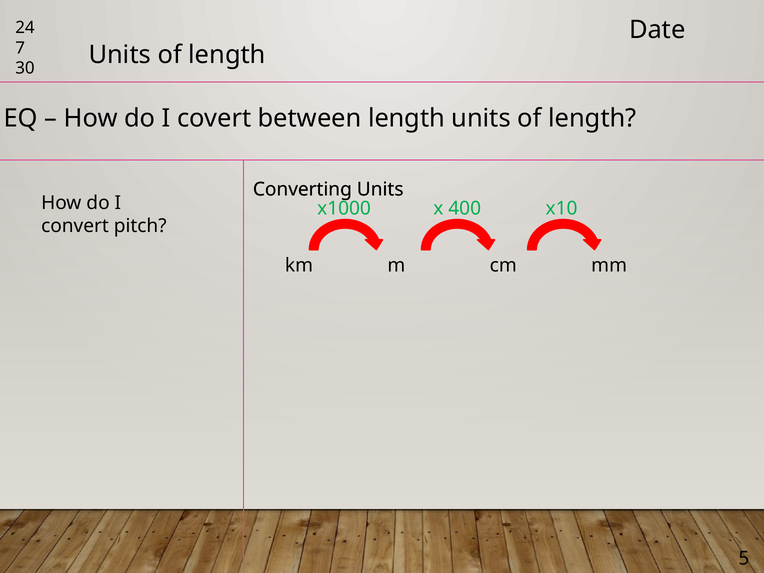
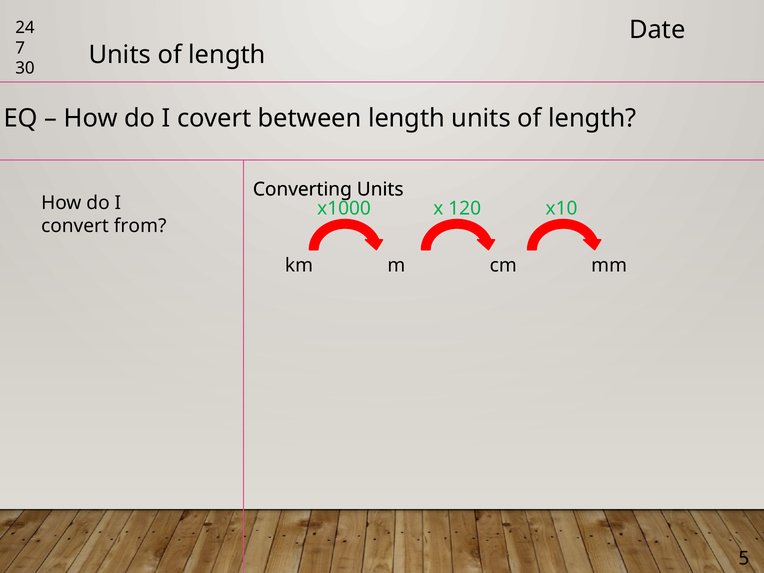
400: 400 -> 120
pitch: pitch -> from
